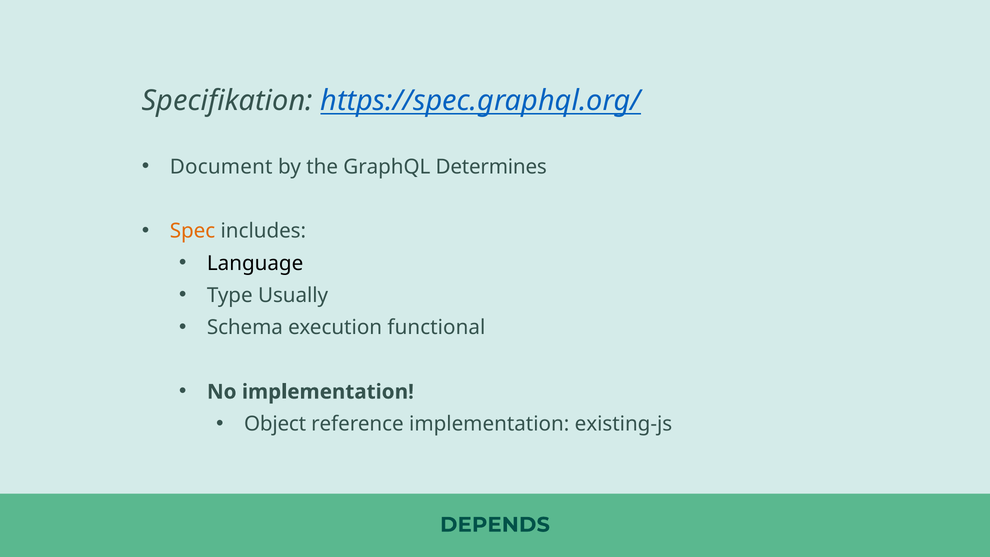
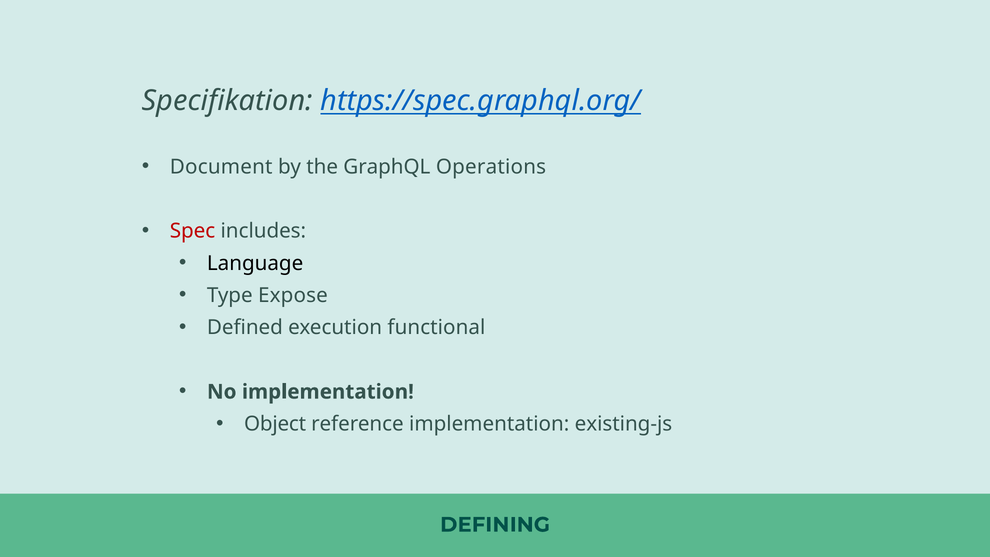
Determines: Determines -> Operations
Spec colour: orange -> red
Usually: Usually -> Expose
Schema: Schema -> Defined
DEPENDS: DEPENDS -> DEFINING
